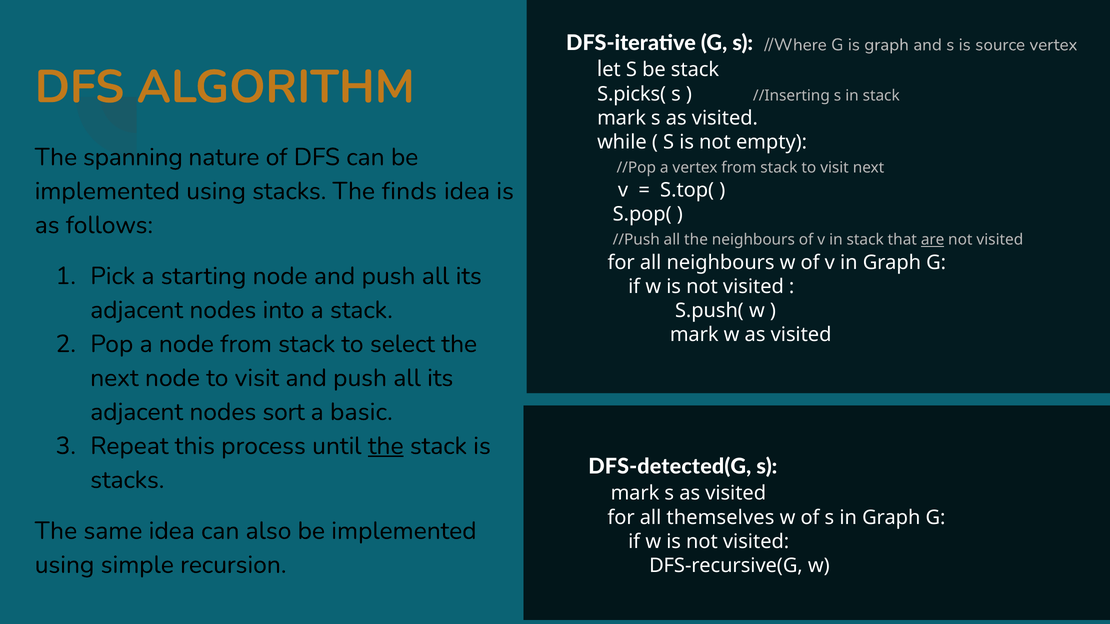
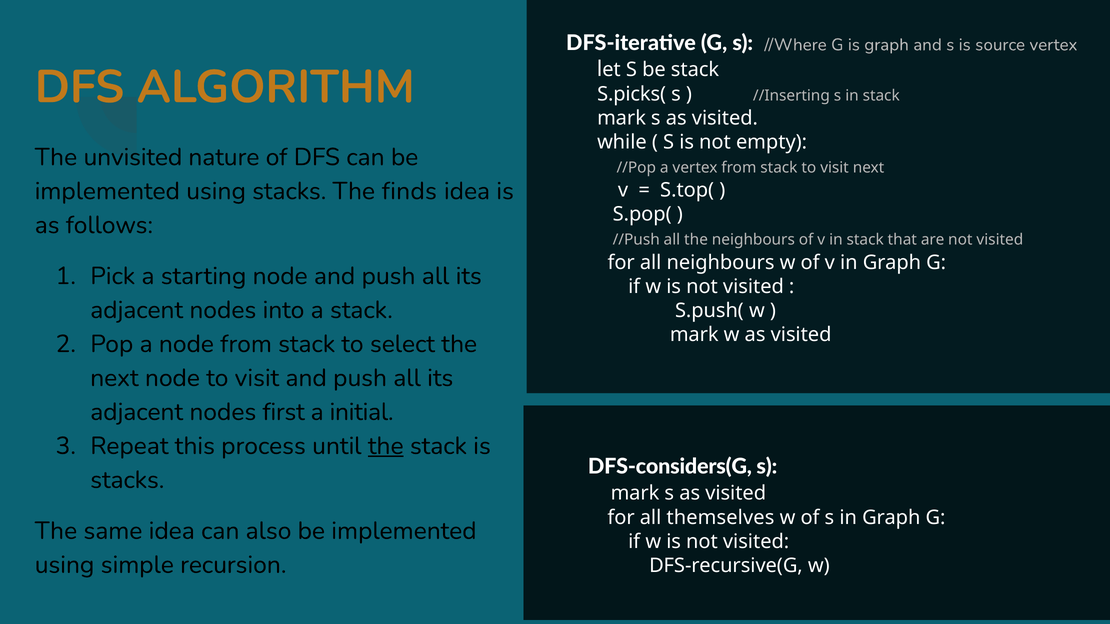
spanning: spanning -> unvisited
are underline: present -> none
sort: sort -> first
basic: basic -> initial
DFS-detected(G: DFS-detected(G -> DFS-considers(G
